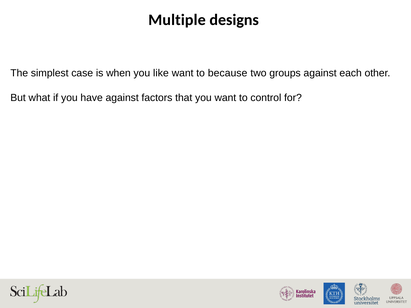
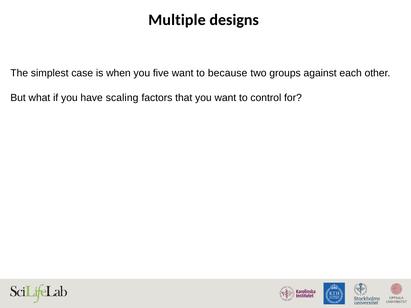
like: like -> five
have against: against -> scaling
